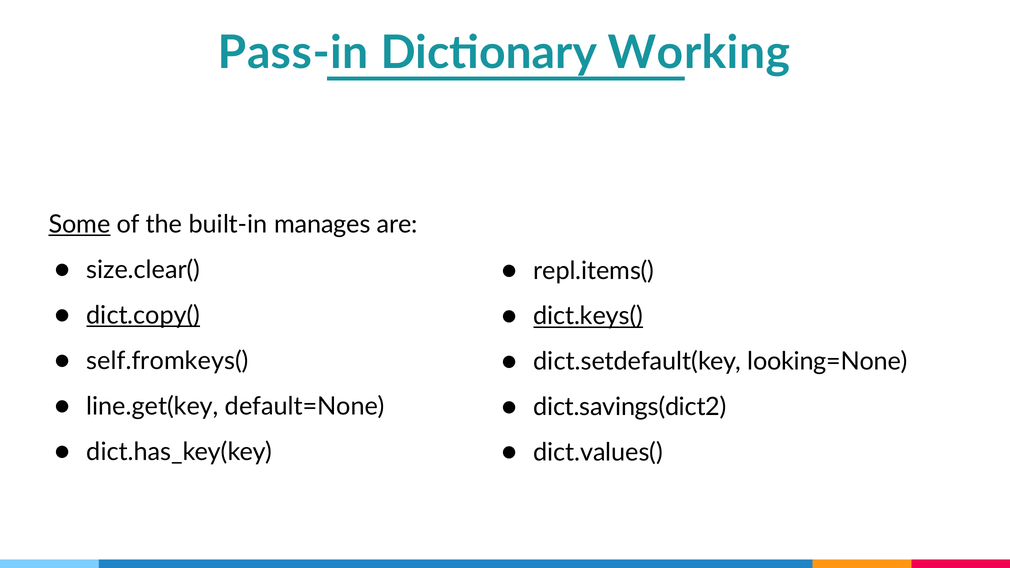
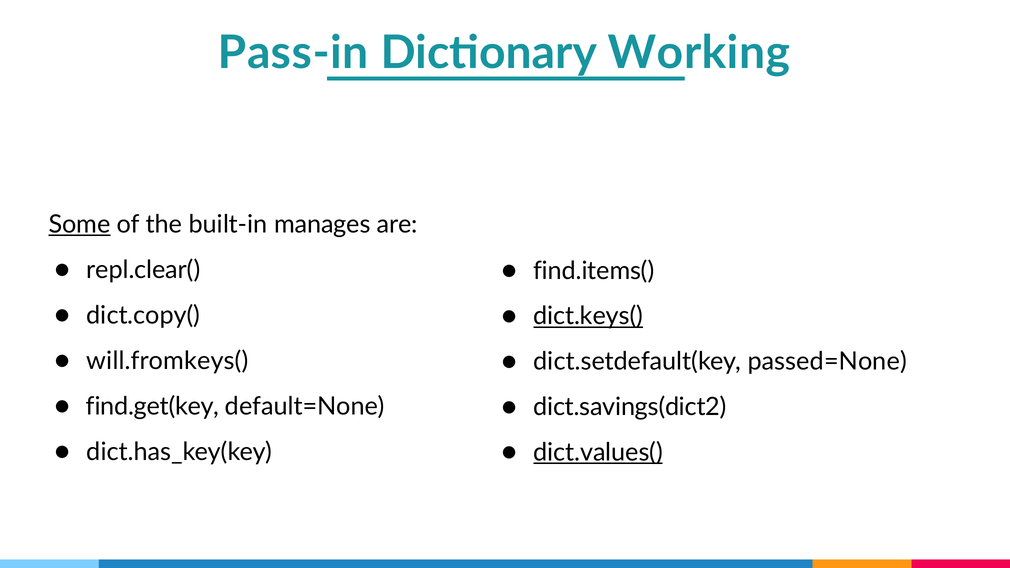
size.clear(: size.clear( -> repl.clear(
repl.items(: repl.items( -> find.items(
dict.copy( underline: present -> none
self.fromkeys(: self.fromkeys( -> will.fromkeys(
looking=None: looking=None -> passed=None
line.get(key: line.get(key -> find.get(key
dict.values( underline: none -> present
